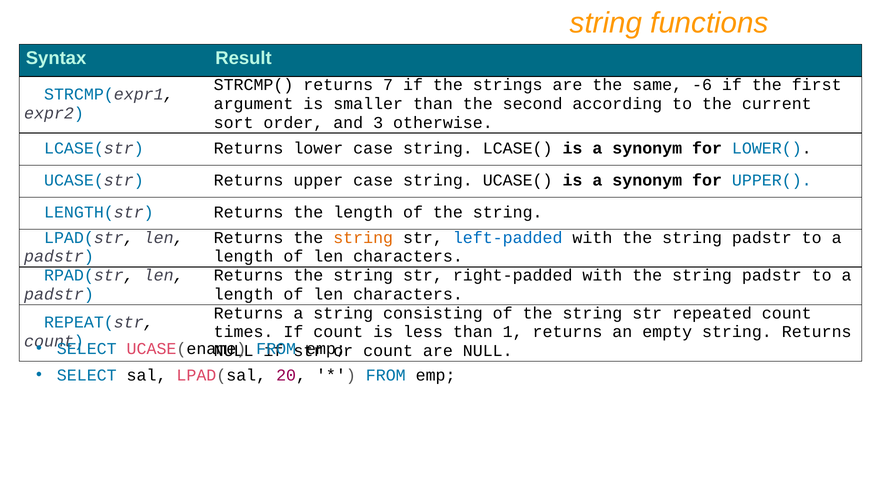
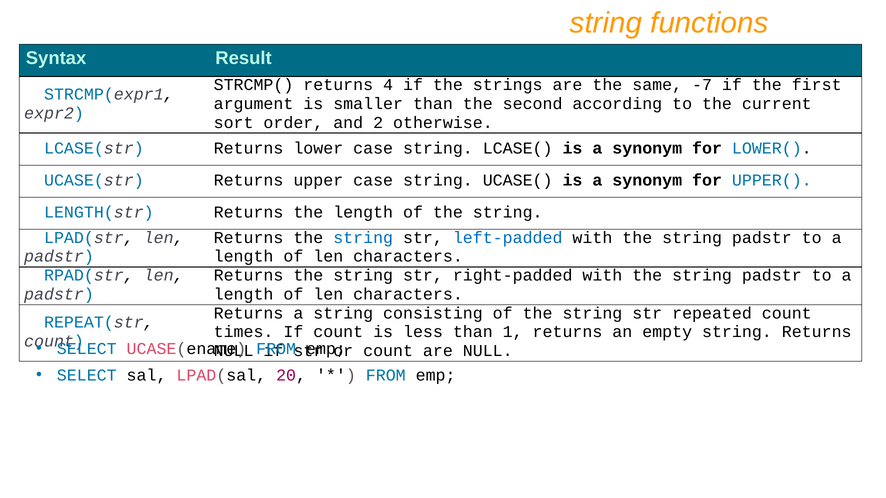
7: 7 -> 4
-6: -6 -> -7
3: 3 -> 2
string at (363, 238) colour: orange -> blue
